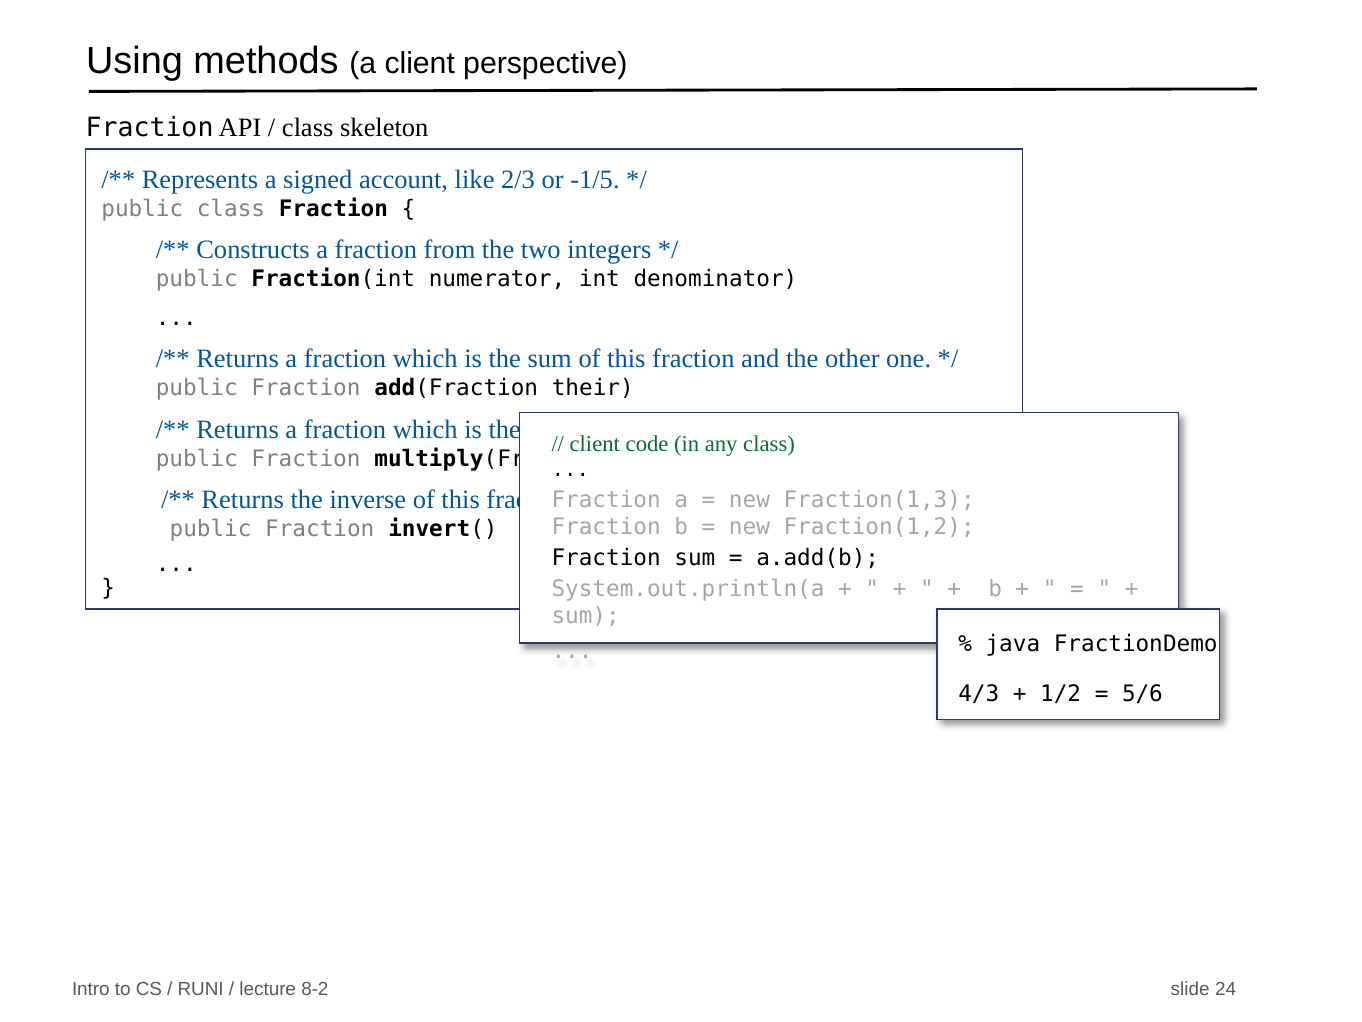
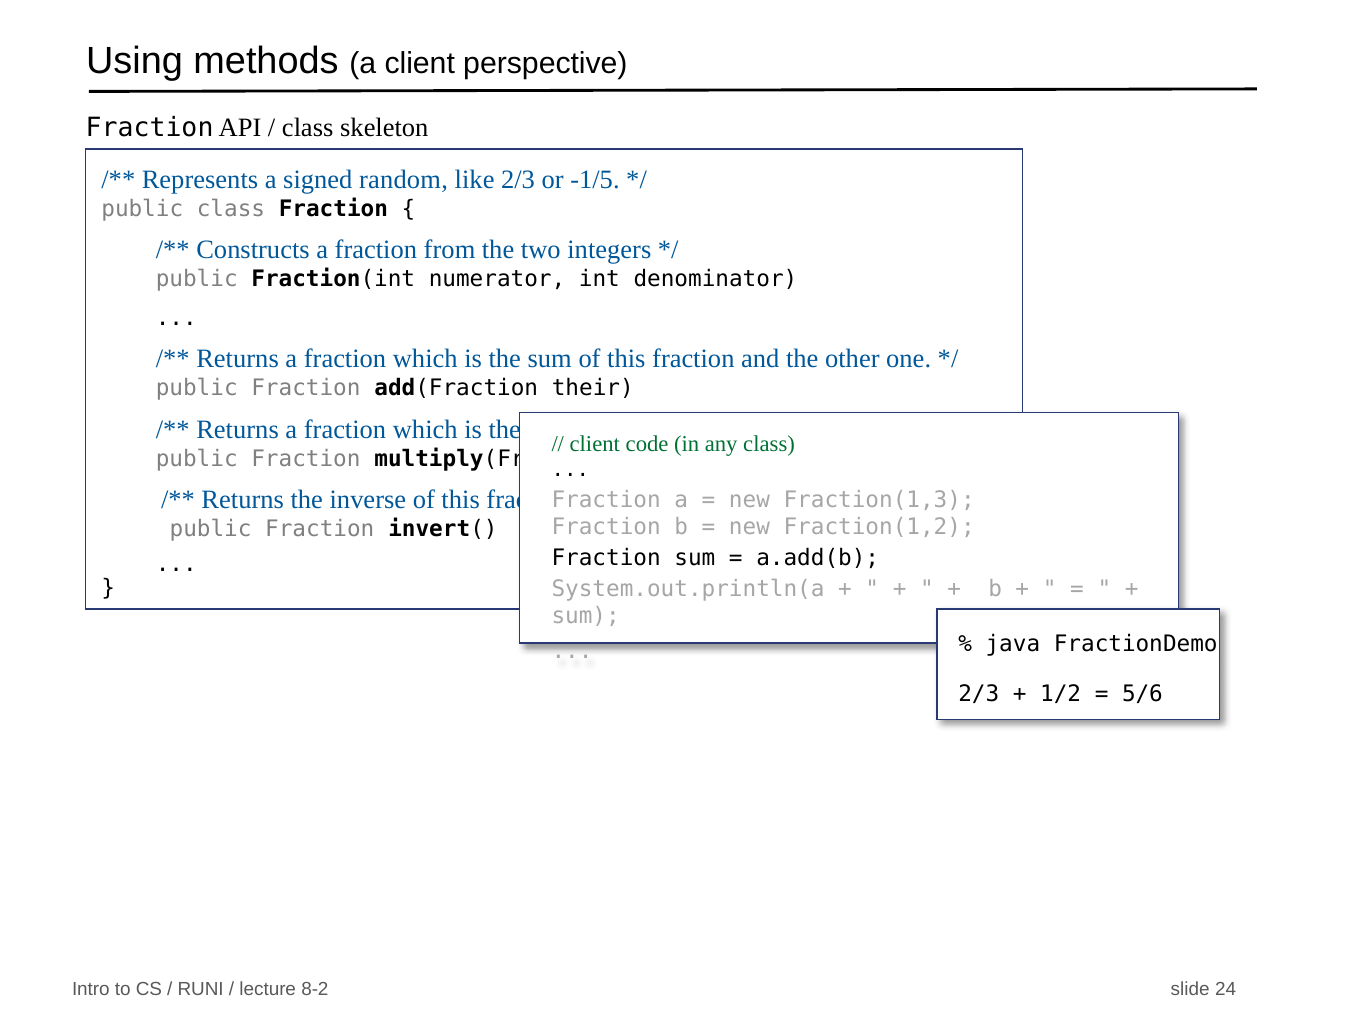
account: account -> random
4/3 at (979, 694): 4/3 -> 2/3
